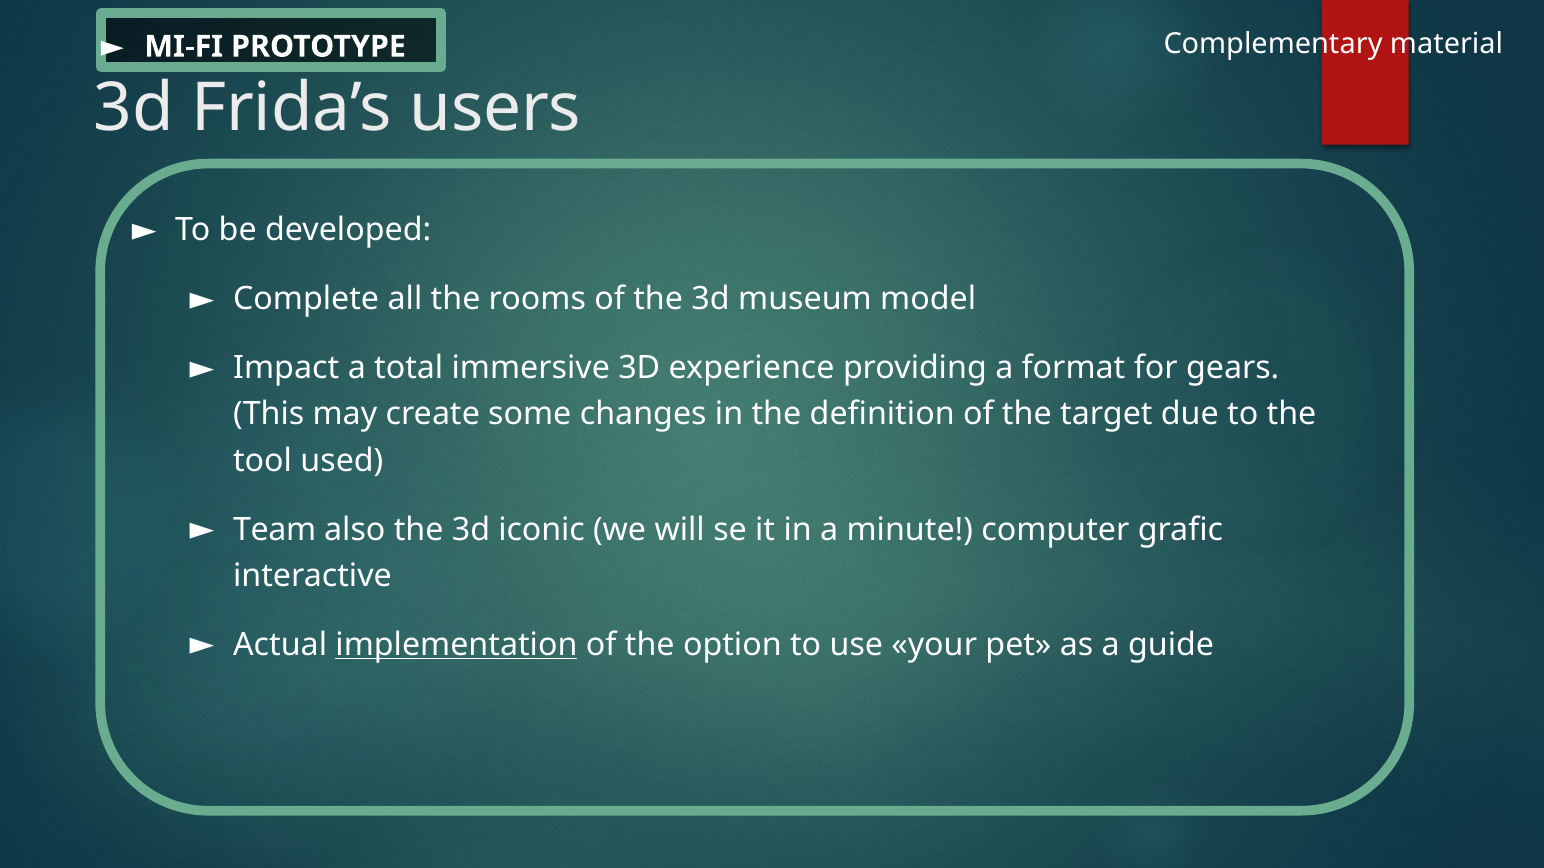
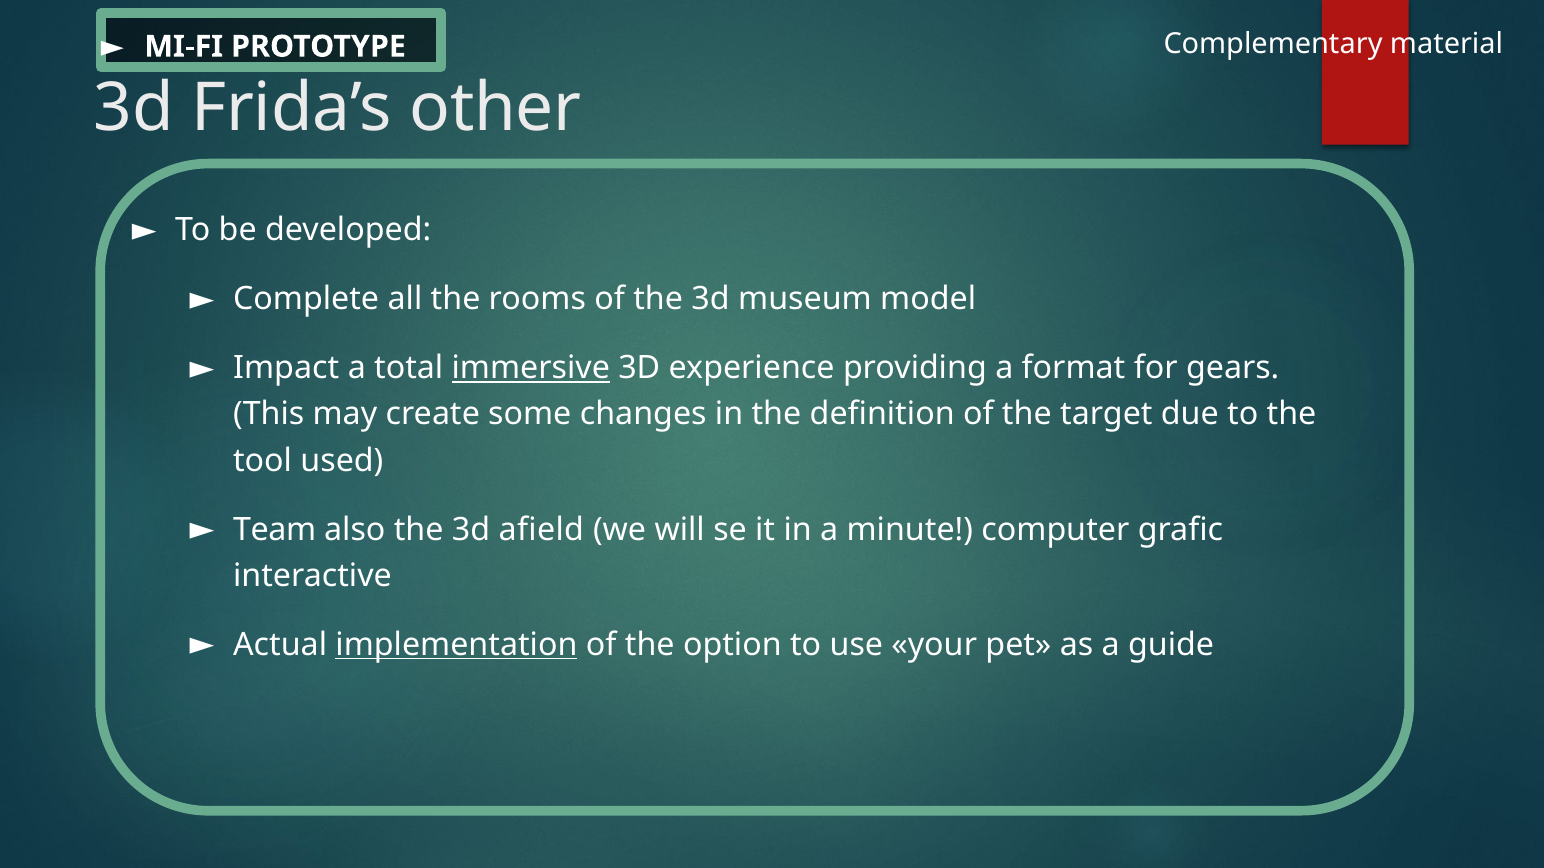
users: users -> other
immersive underline: none -> present
iconic: iconic -> afield
